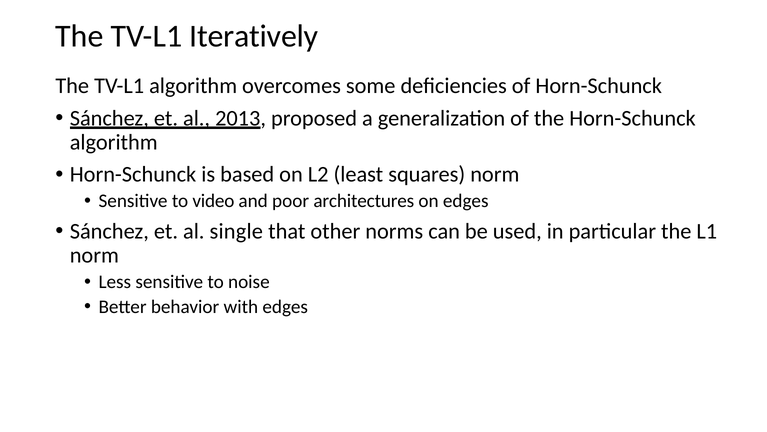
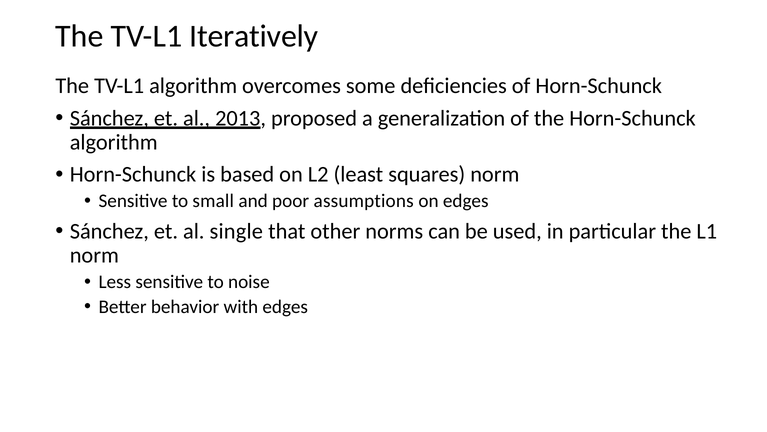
video: video -> small
architectures: architectures -> assumptions
